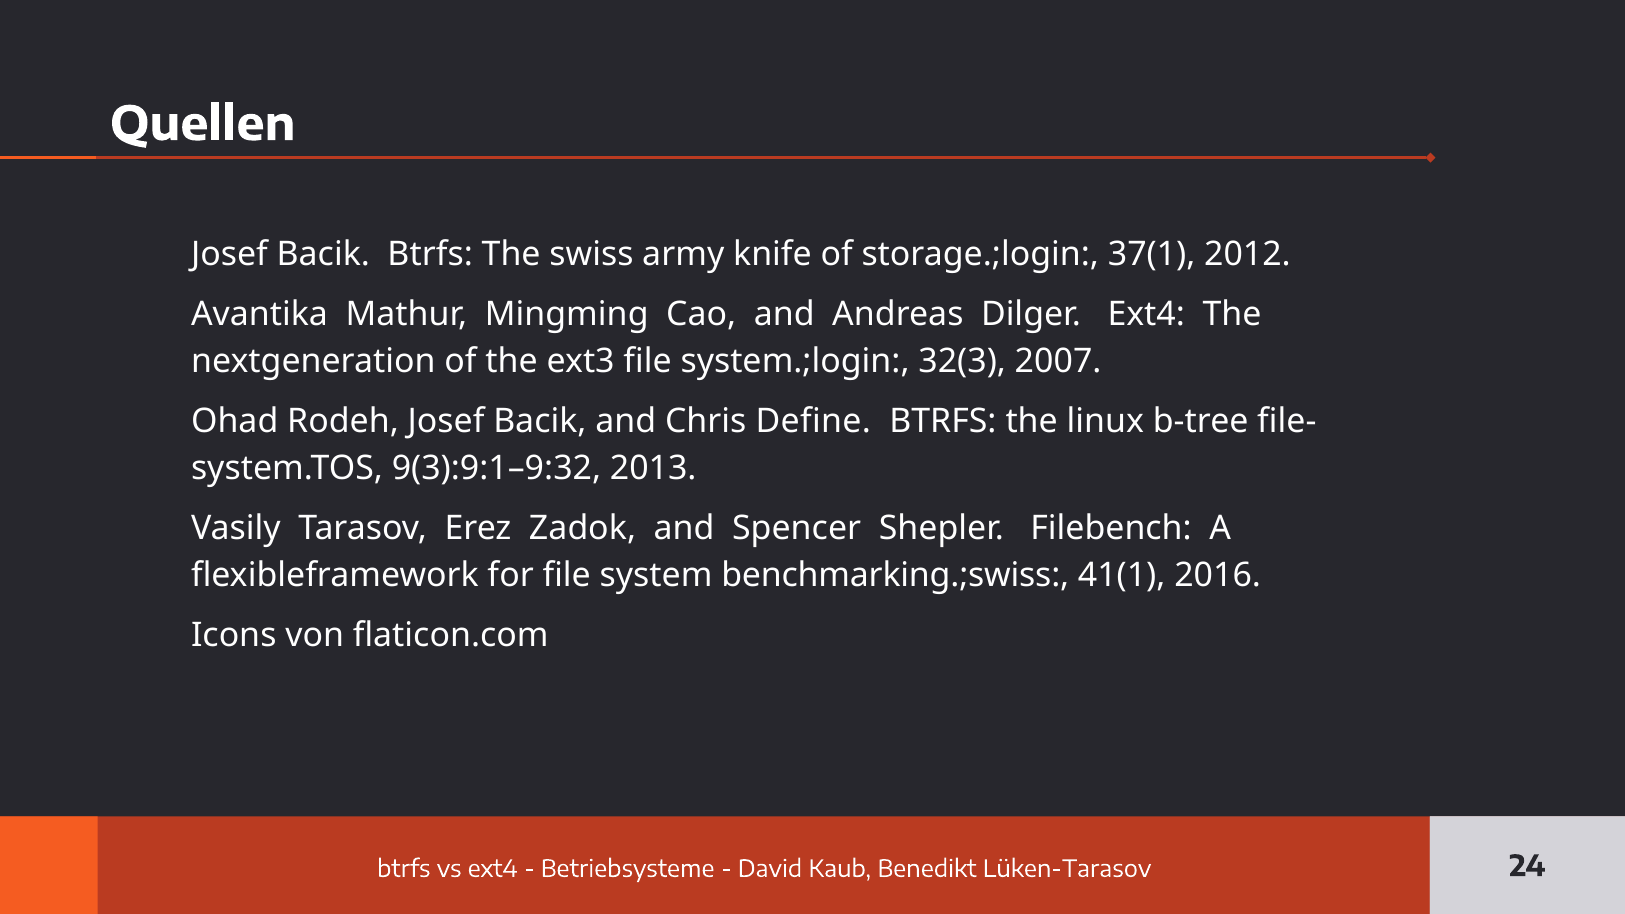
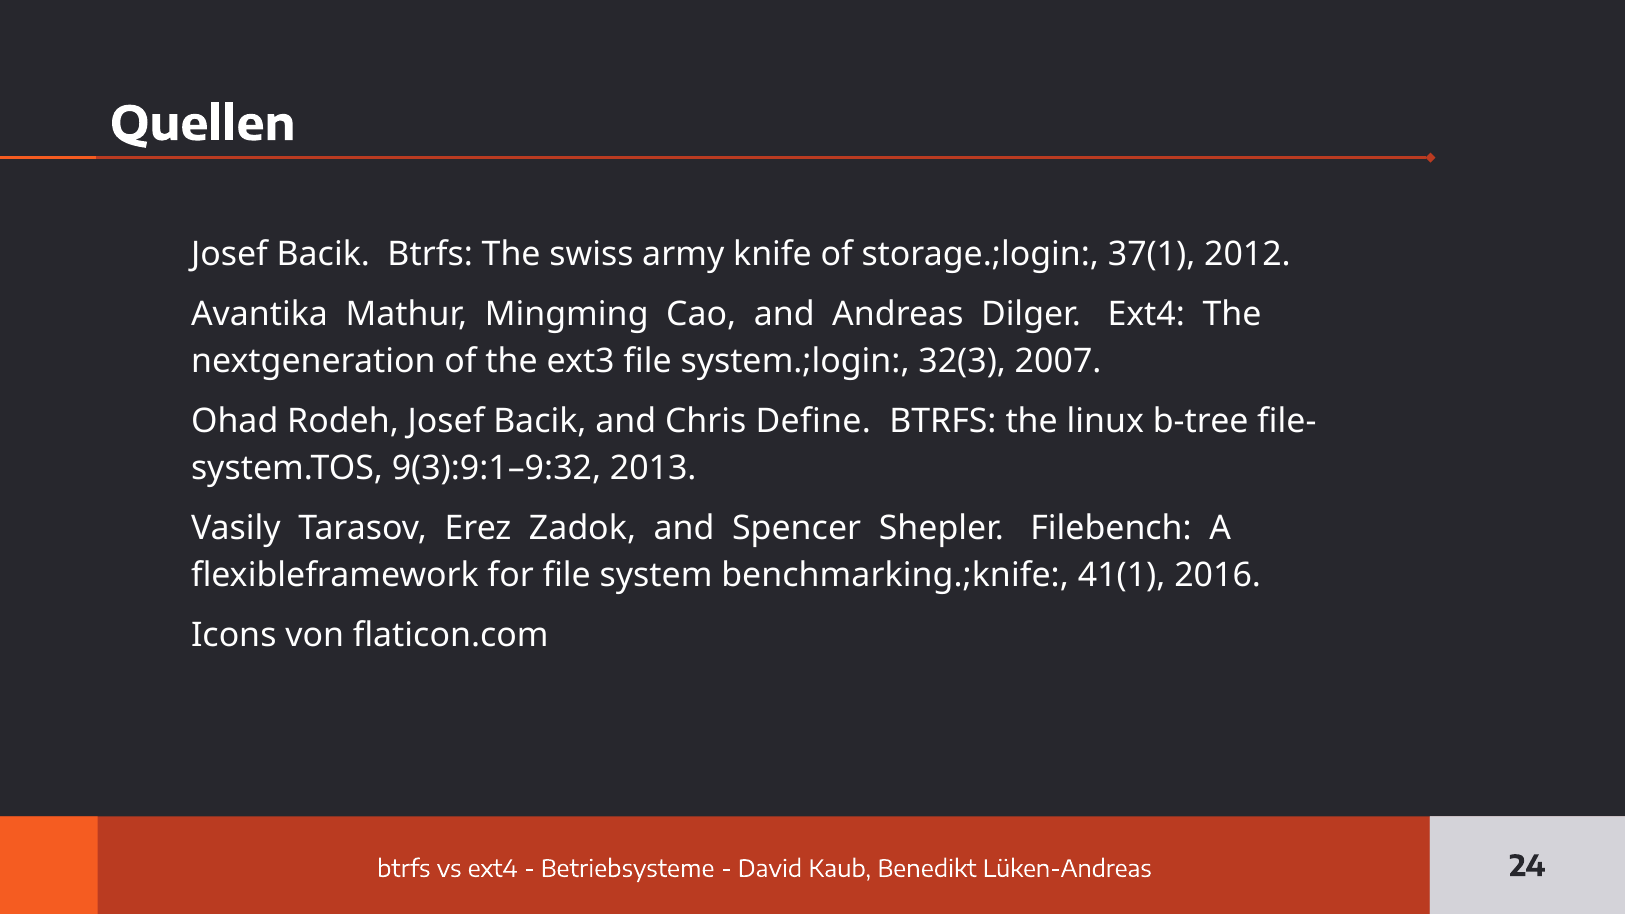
benchmarking.;swiss: benchmarking.;swiss -> benchmarking.;knife
Lüken-Tarasov: Lüken-Tarasov -> Lüken-Andreas
